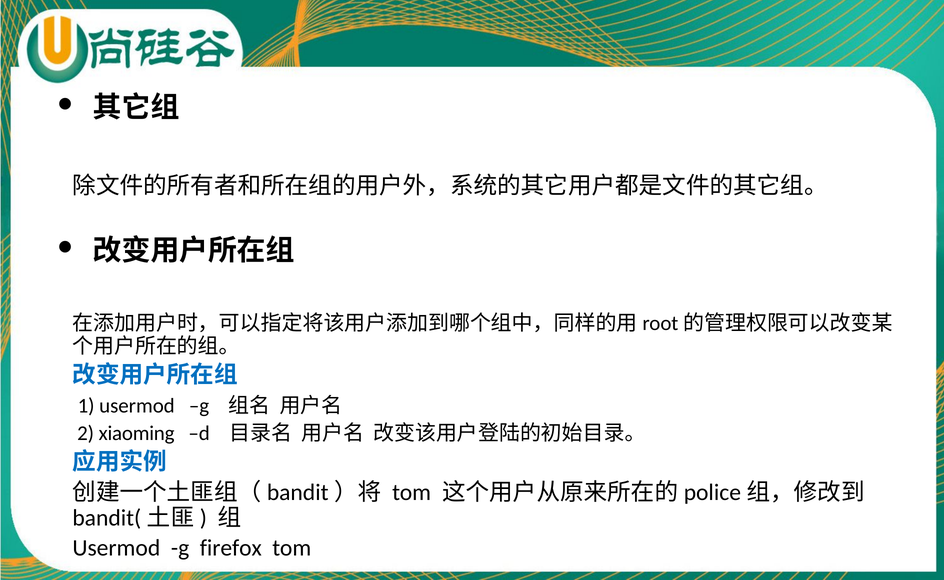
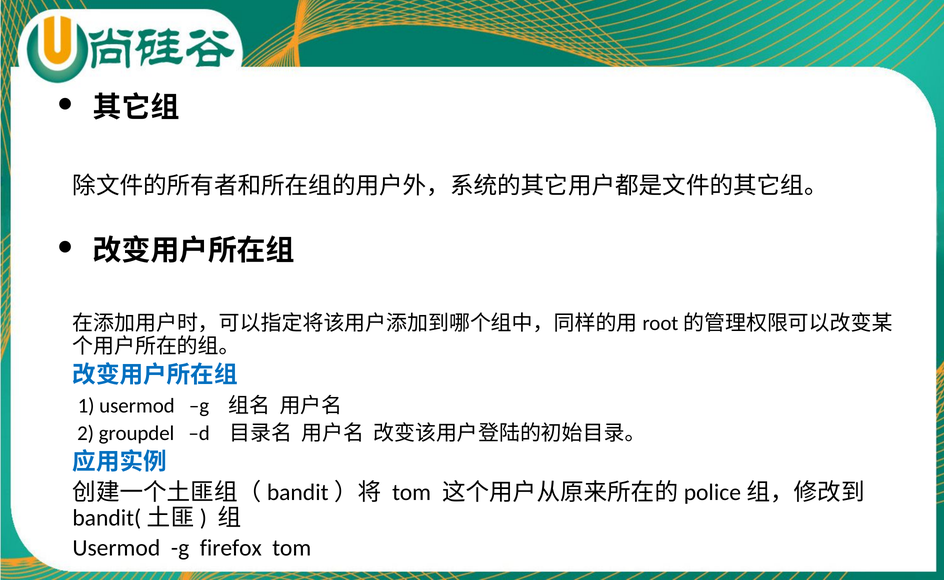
xiaoming: xiaoming -> groupdel
